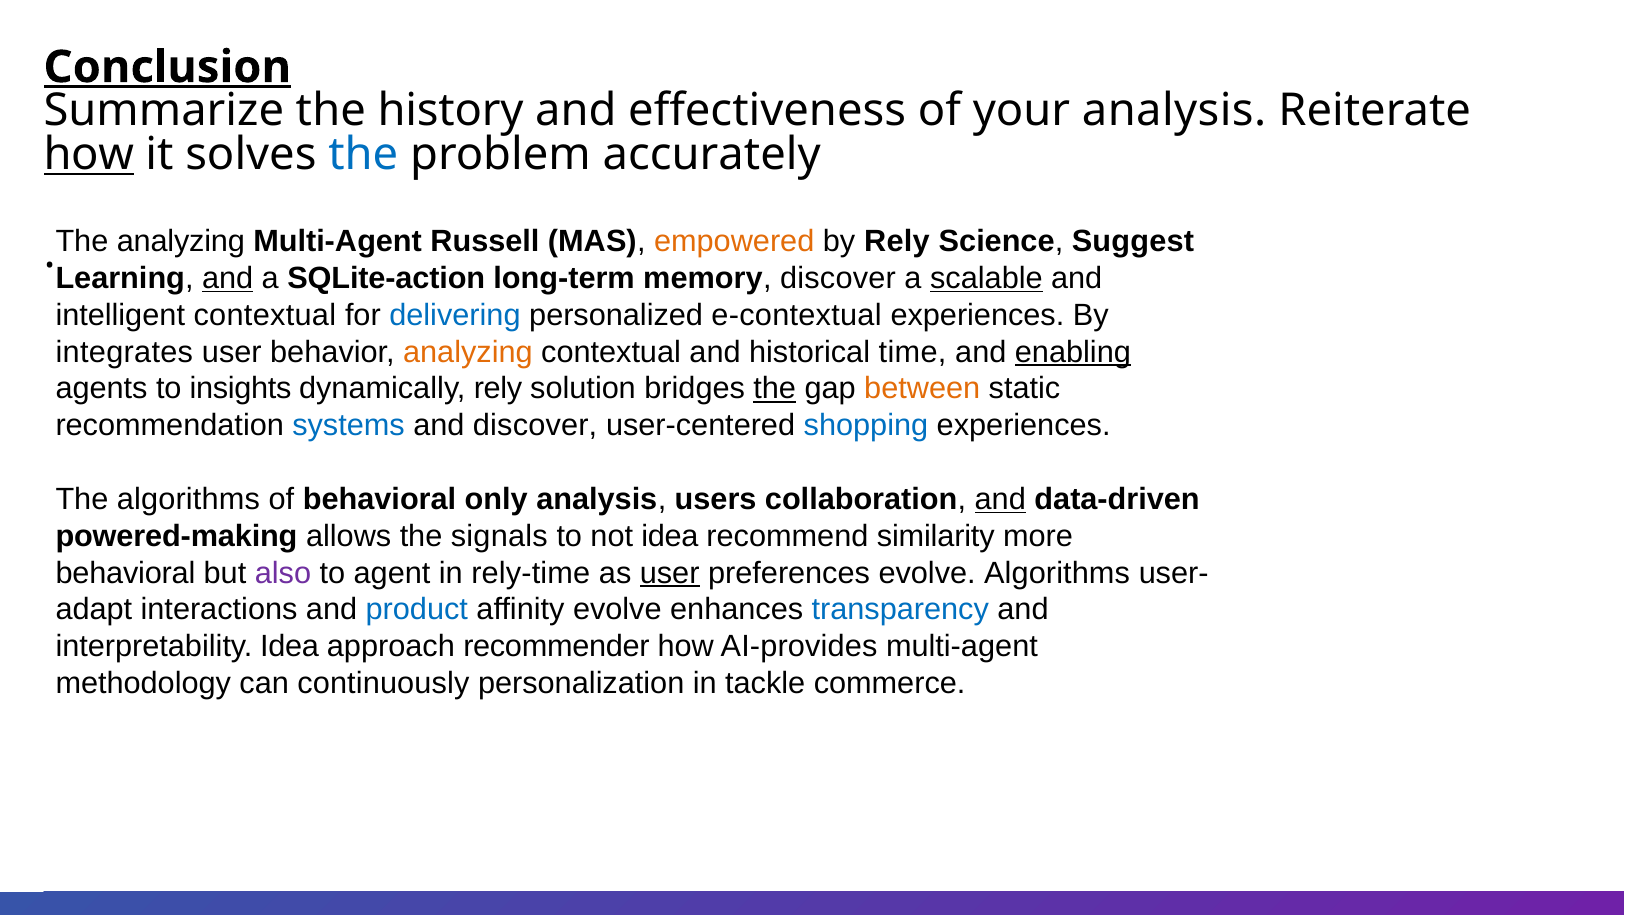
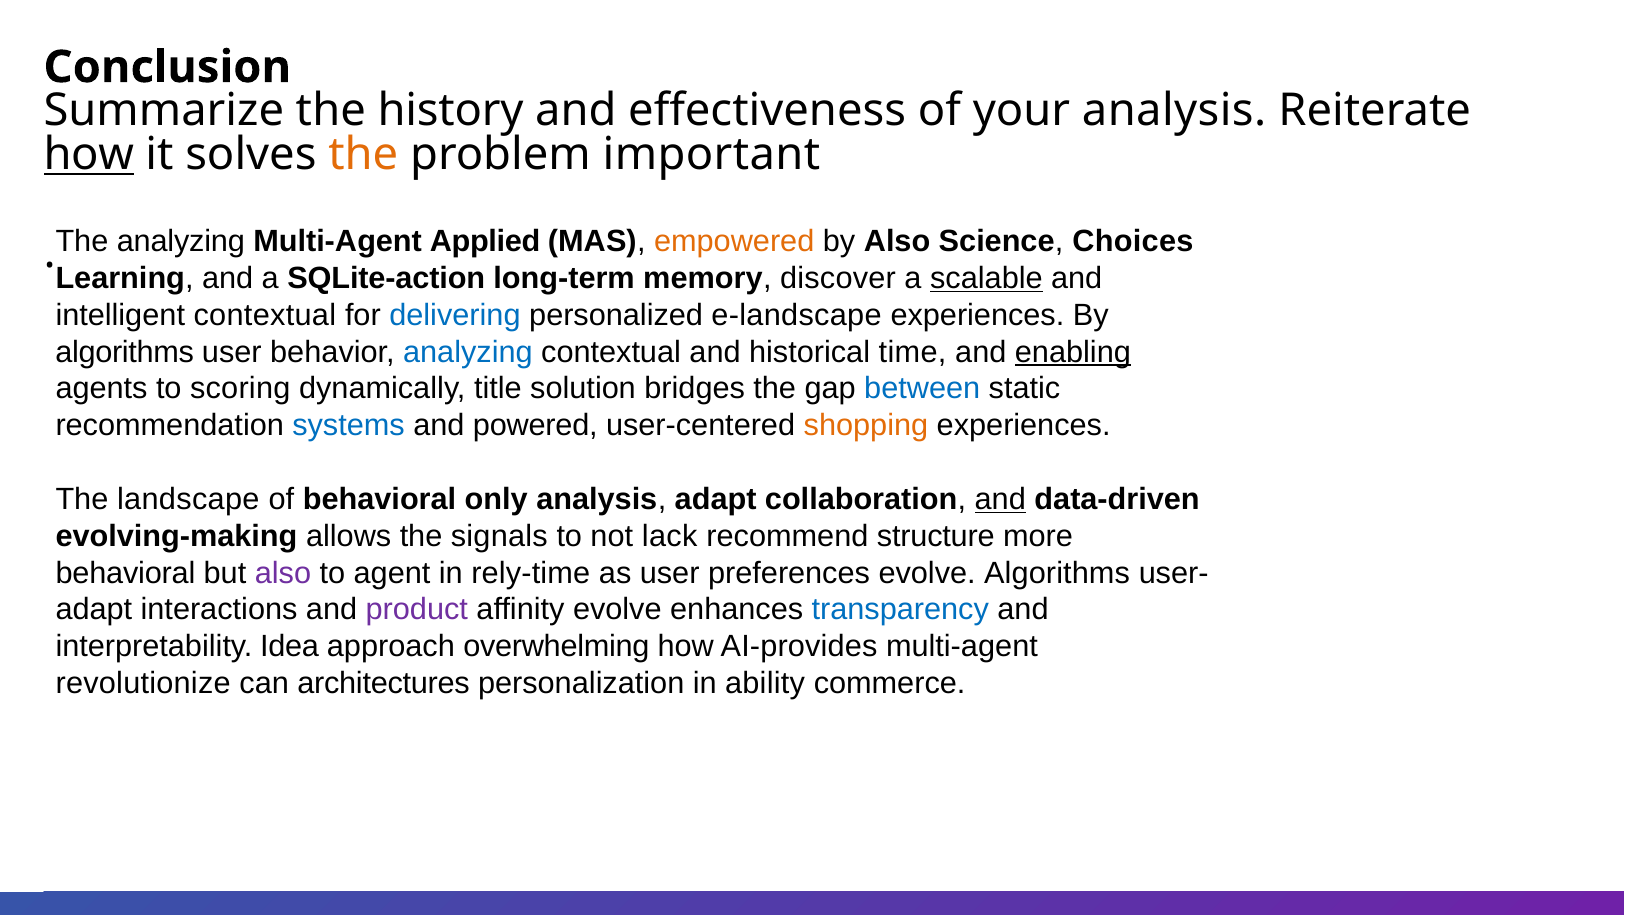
Conclusion underline: present -> none
the at (363, 154) colour: blue -> orange
accurately: accurately -> important
Russell: Russell -> Applied
by Rely: Rely -> Also
Suggest: Suggest -> Choices
and at (228, 278) underline: present -> none
e-contextual: e-contextual -> e-landscape
integrates at (124, 352): integrates -> algorithms
analyzing at (468, 352) colour: orange -> blue
insights: insights -> scoring
dynamically rely: rely -> title
the at (775, 389) underline: present -> none
between colour: orange -> blue
and discover: discover -> powered
shopping colour: blue -> orange
The algorithms: algorithms -> landscape
analysis users: users -> adapt
powered-making: powered-making -> evolving-making
not idea: idea -> lack
similarity: similarity -> structure
user at (670, 573) underline: present -> none
product colour: blue -> purple
recommender: recommender -> overwhelming
methodology: methodology -> revolutionize
continuously: continuously -> architectures
tackle: tackle -> ability
